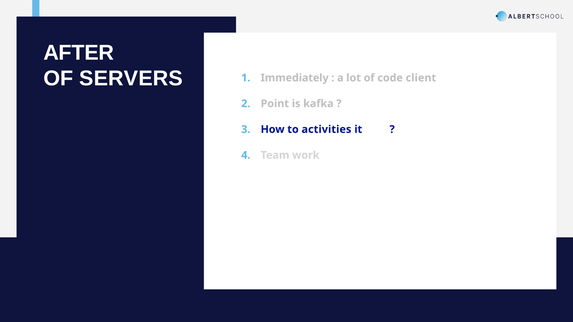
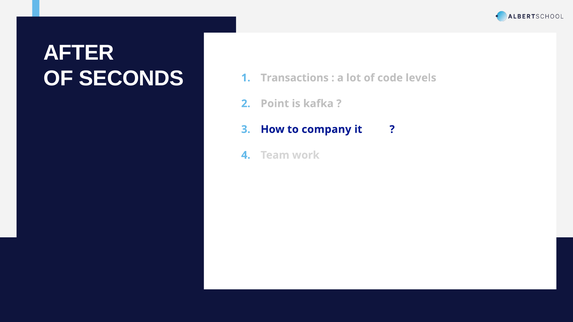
SERVERS: SERVERS -> SECONDS
Immediately: Immediately -> Transactions
client: client -> levels
activities: activities -> company
